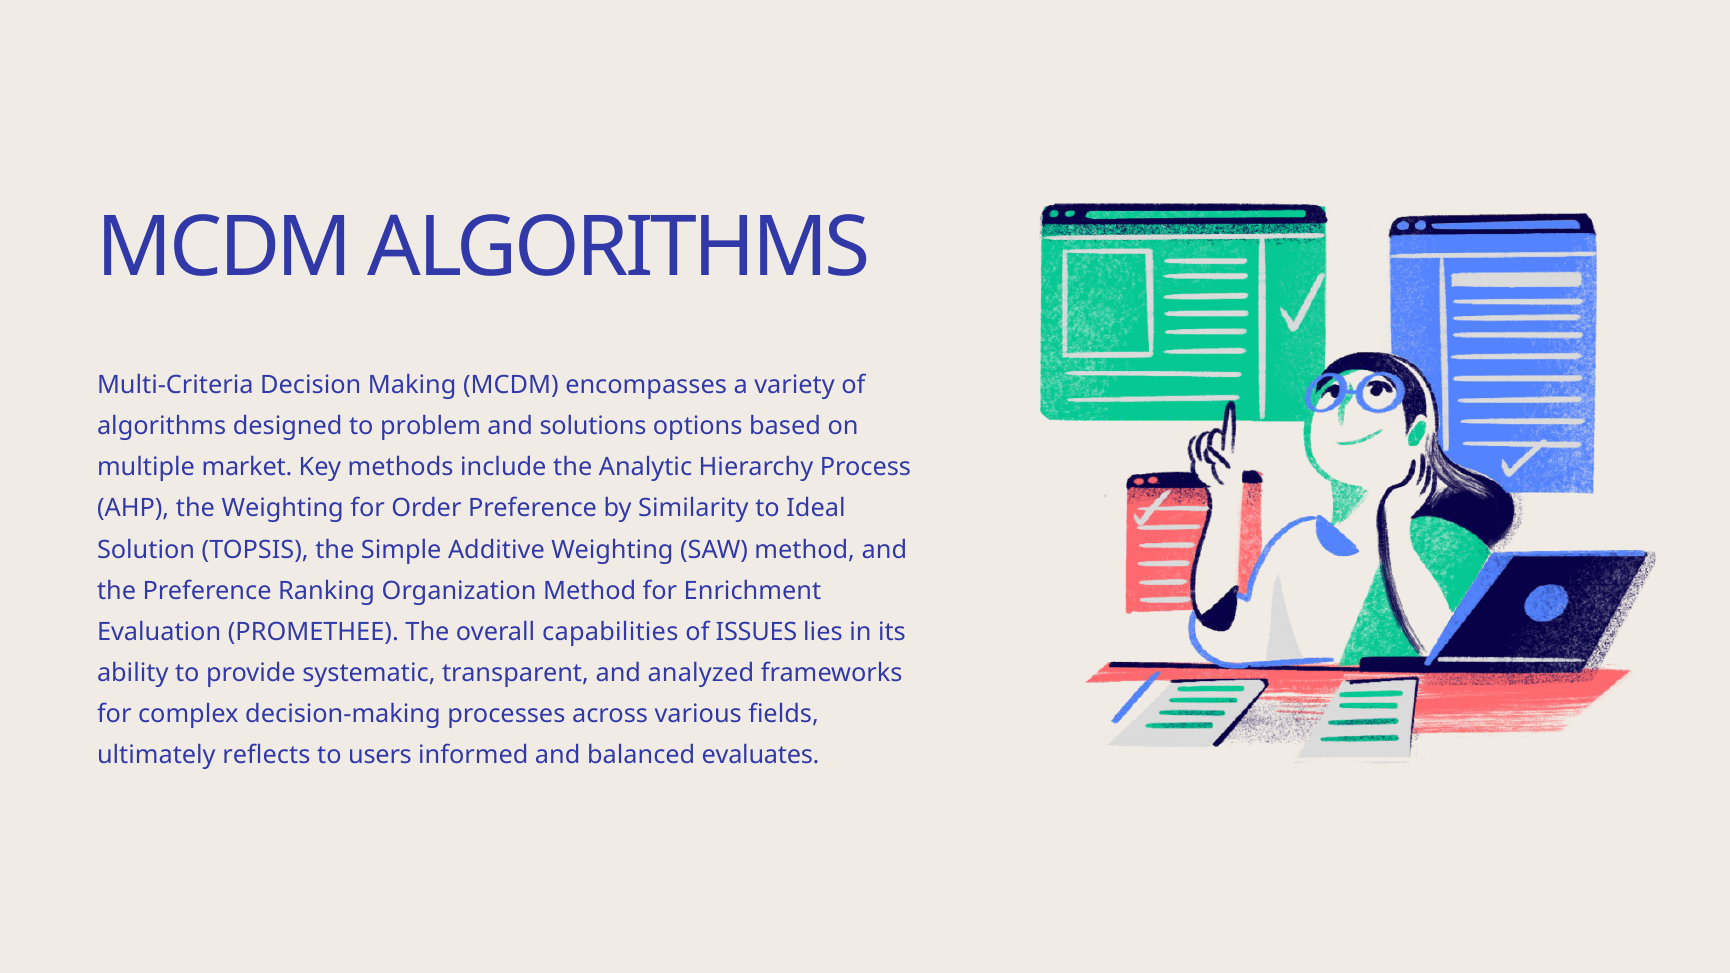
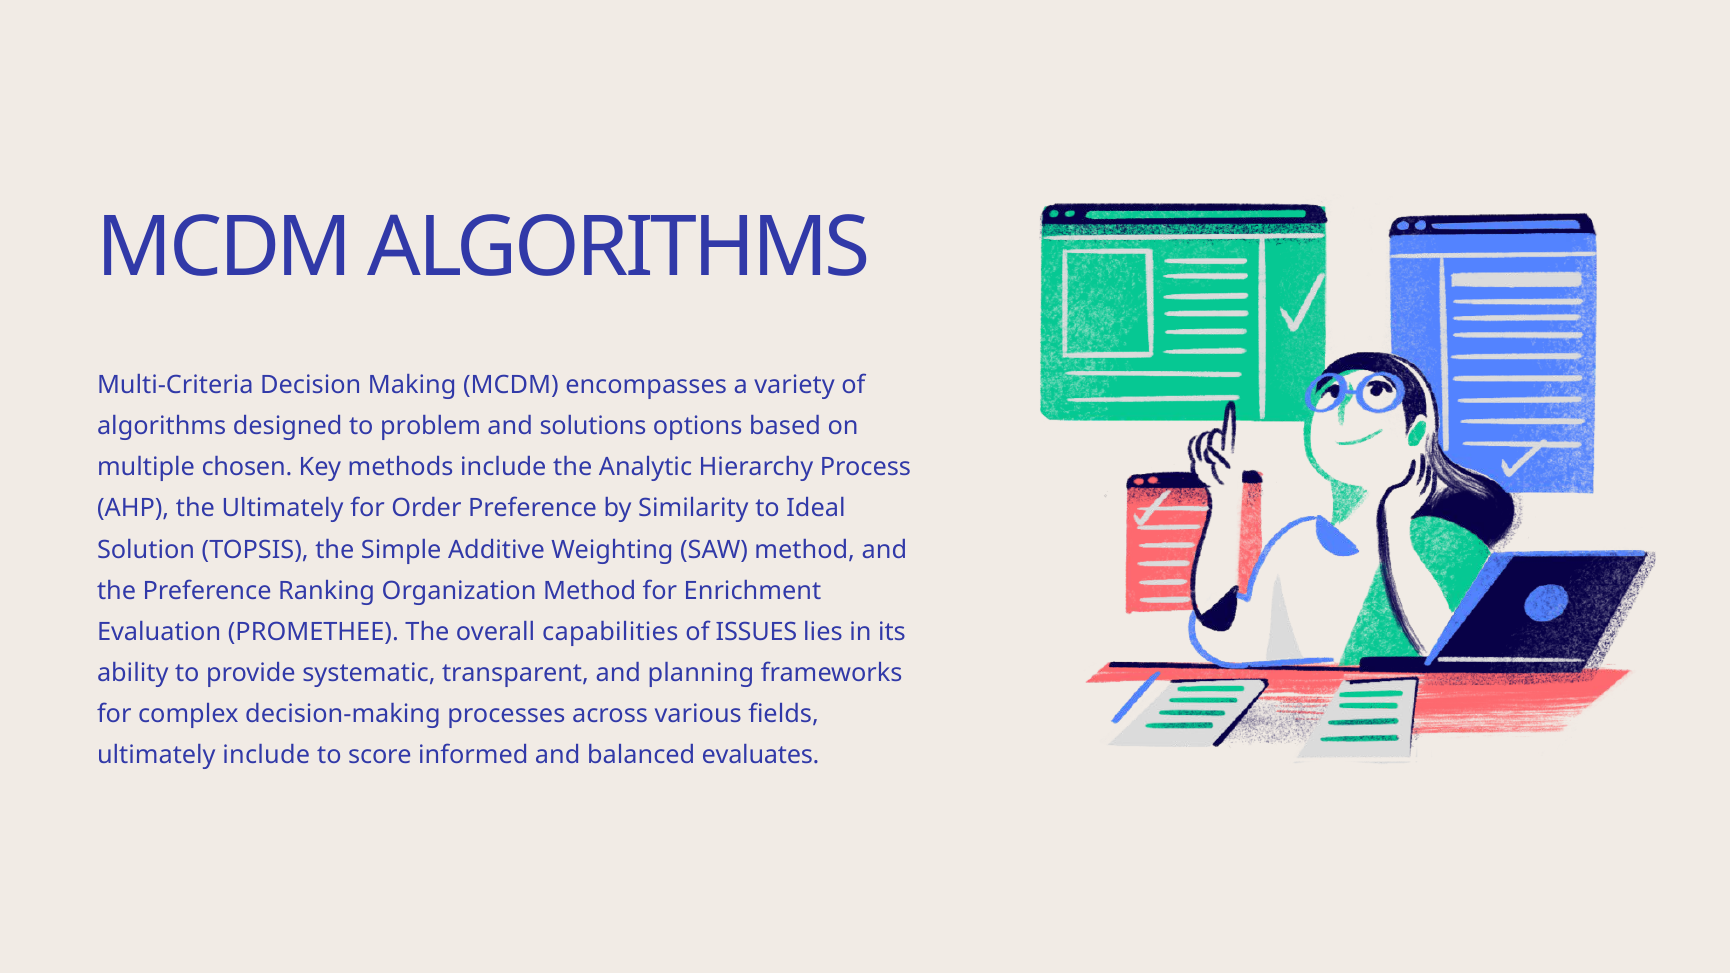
market: market -> chosen
the Weighting: Weighting -> Ultimately
analyzed: analyzed -> planning
ultimately reflects: reflects -> include
users: users -> score
